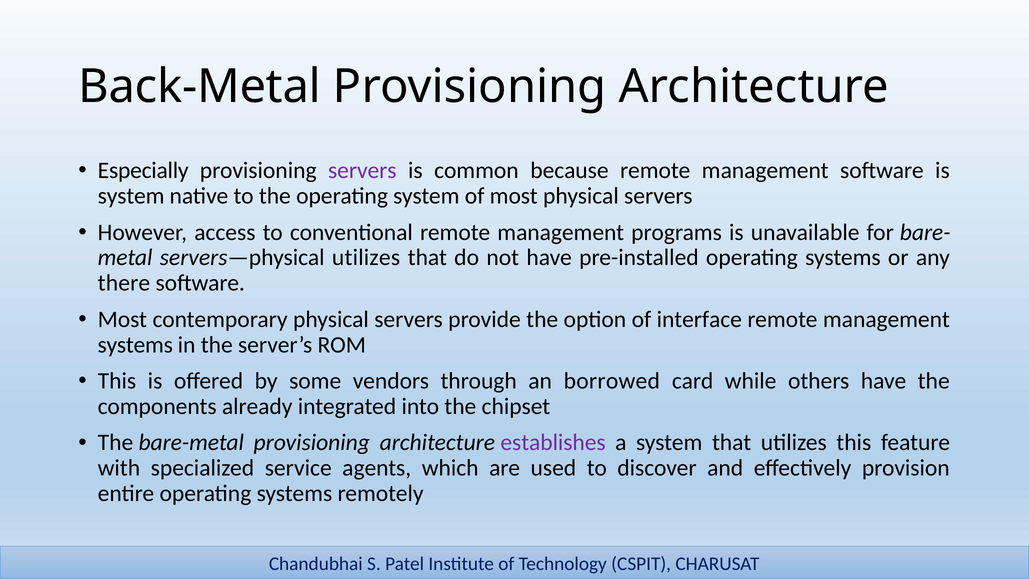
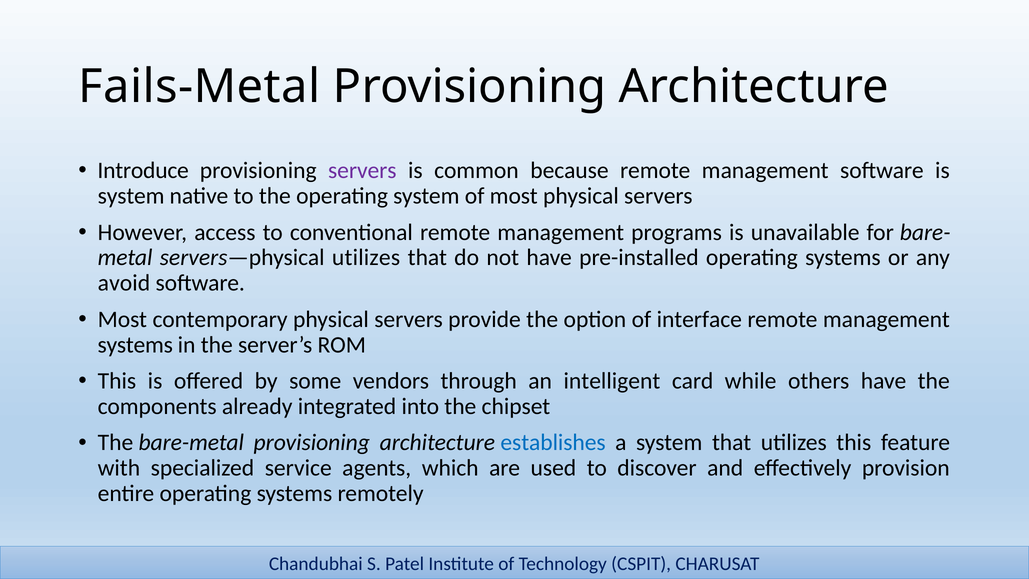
Back-Metal: Back-Metal -> Fails-Metal
Especially: Especially -> Introduce
there: there -> avoid
borrowed: borrowed -> intelligent
establishes colour: purple -> blue
